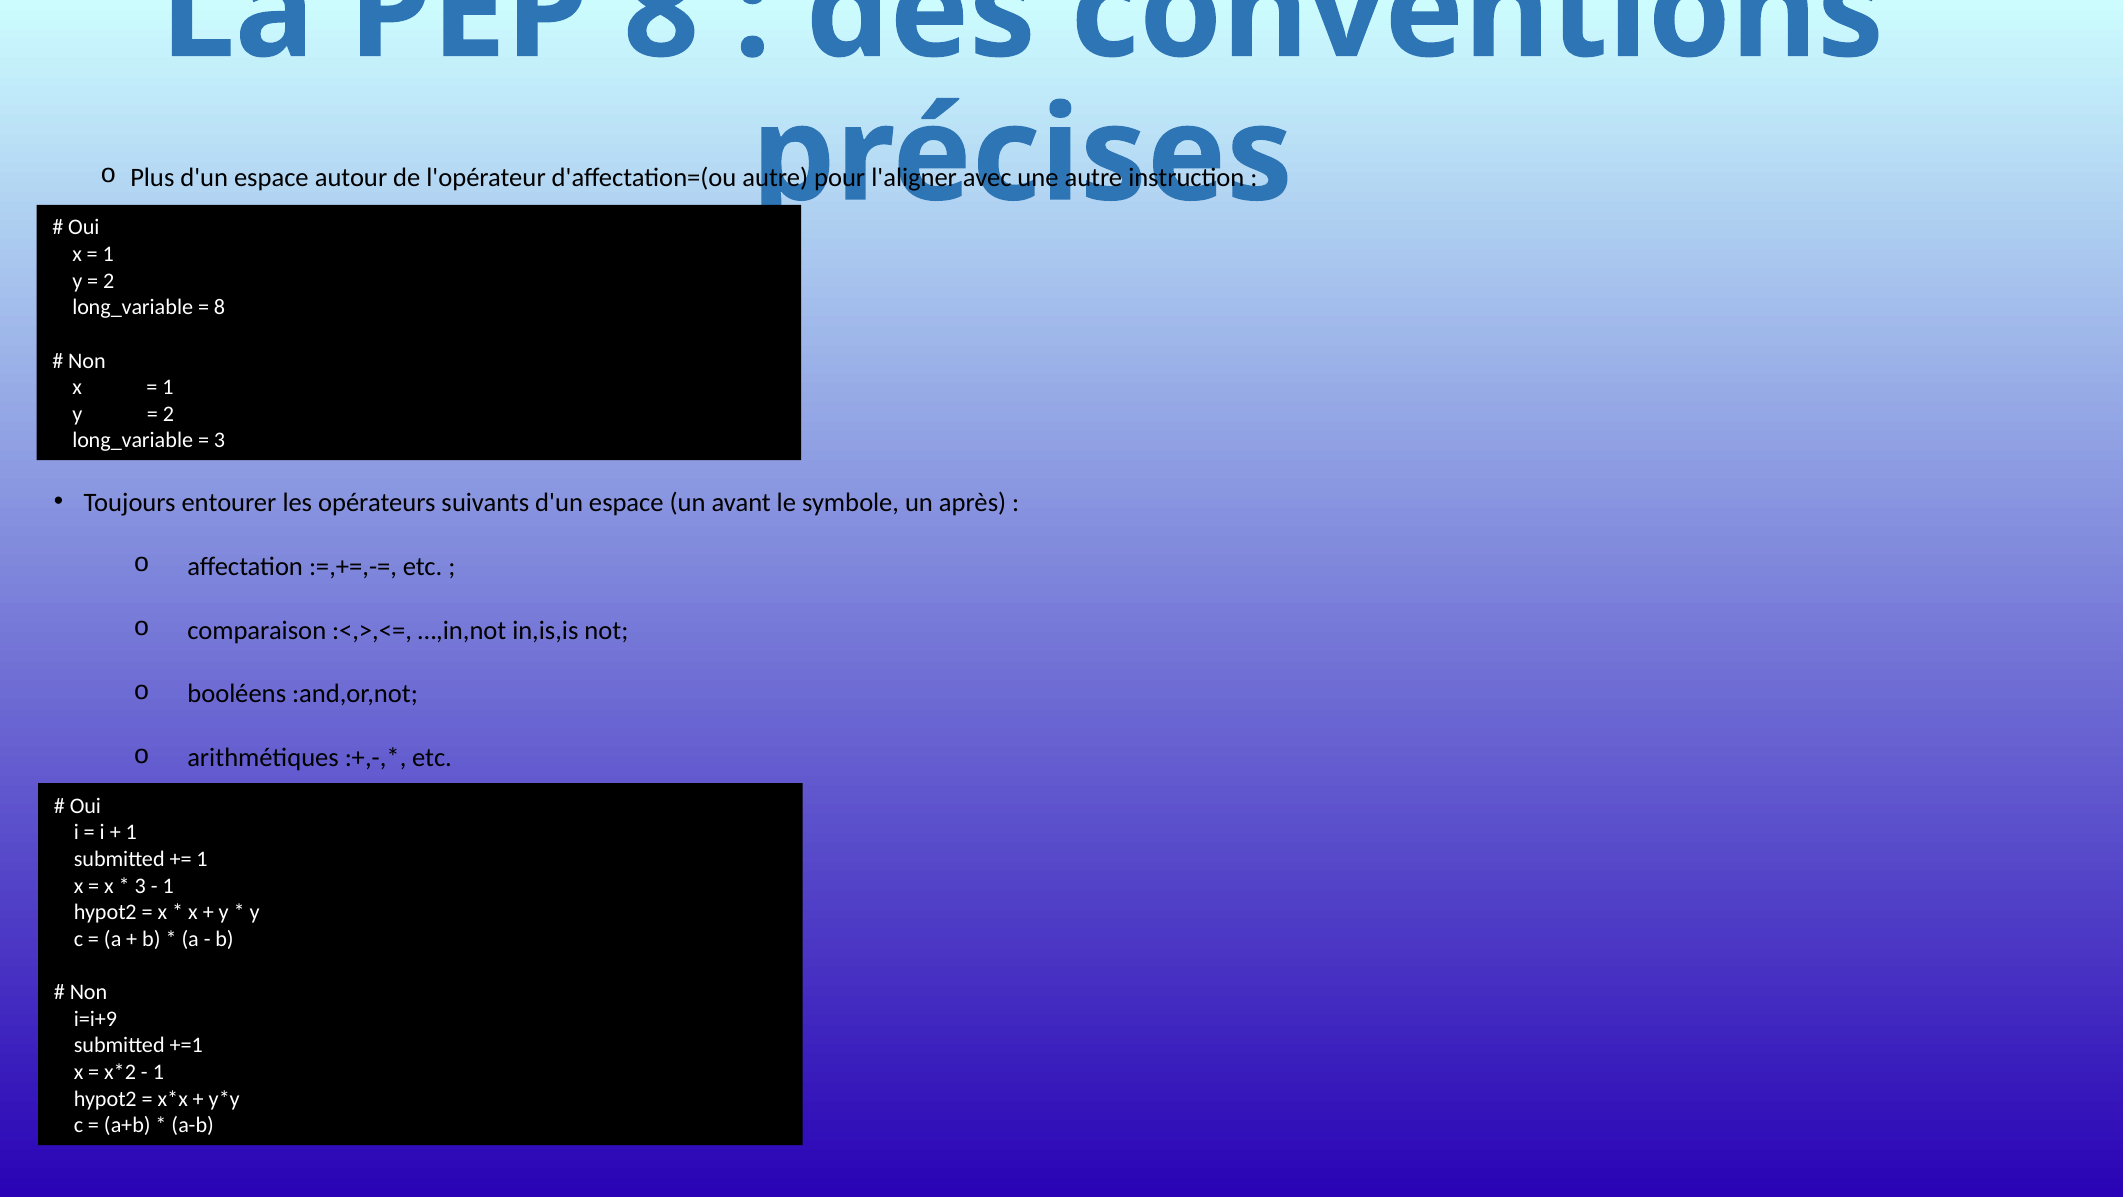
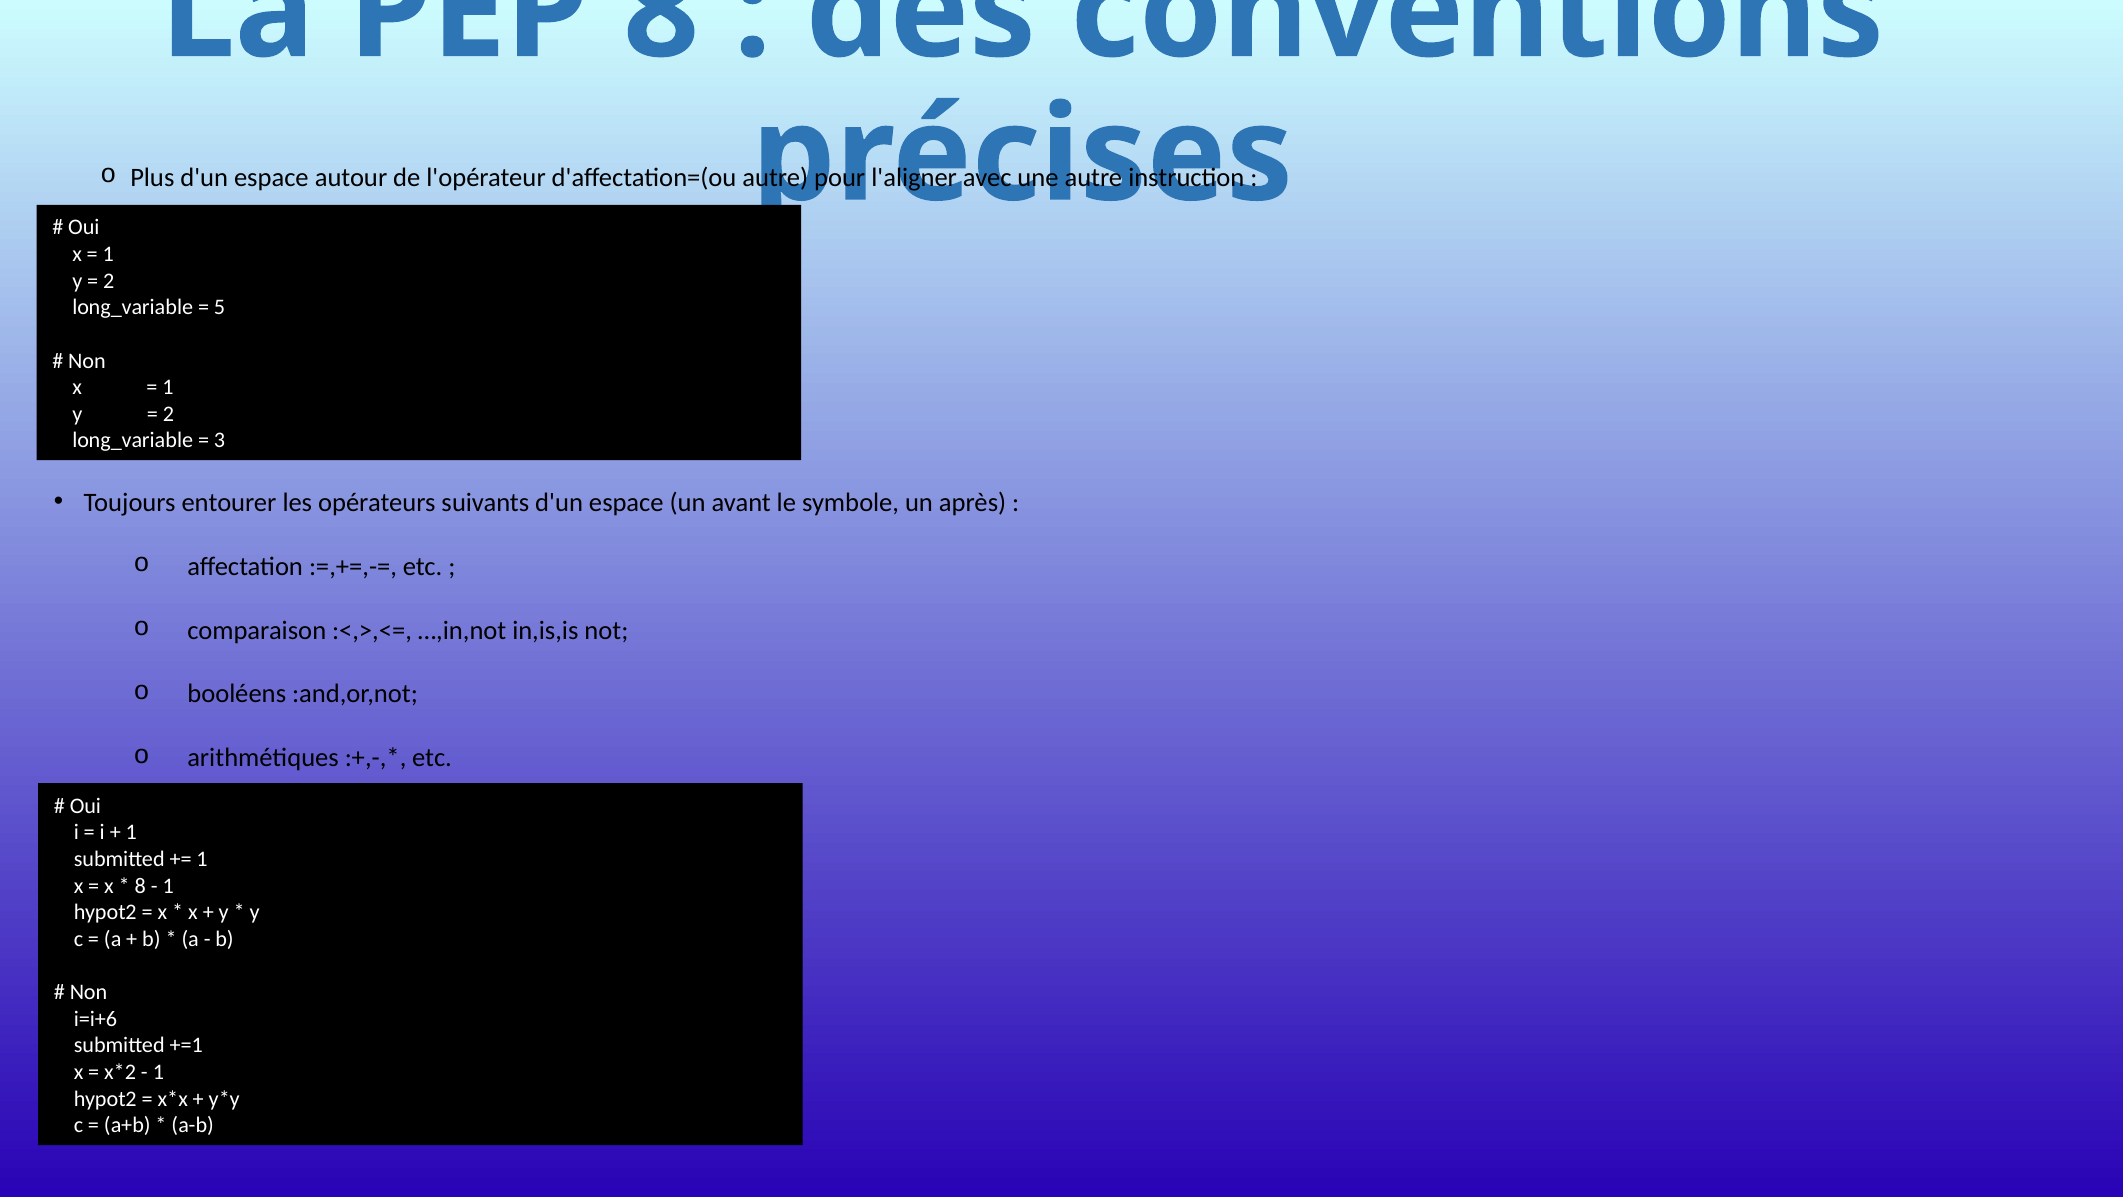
8 at (220, 307): 8 -> 5
3 at (140, 886): 3 -> 8
i=i+9: i=i+9 -> i=i+6
